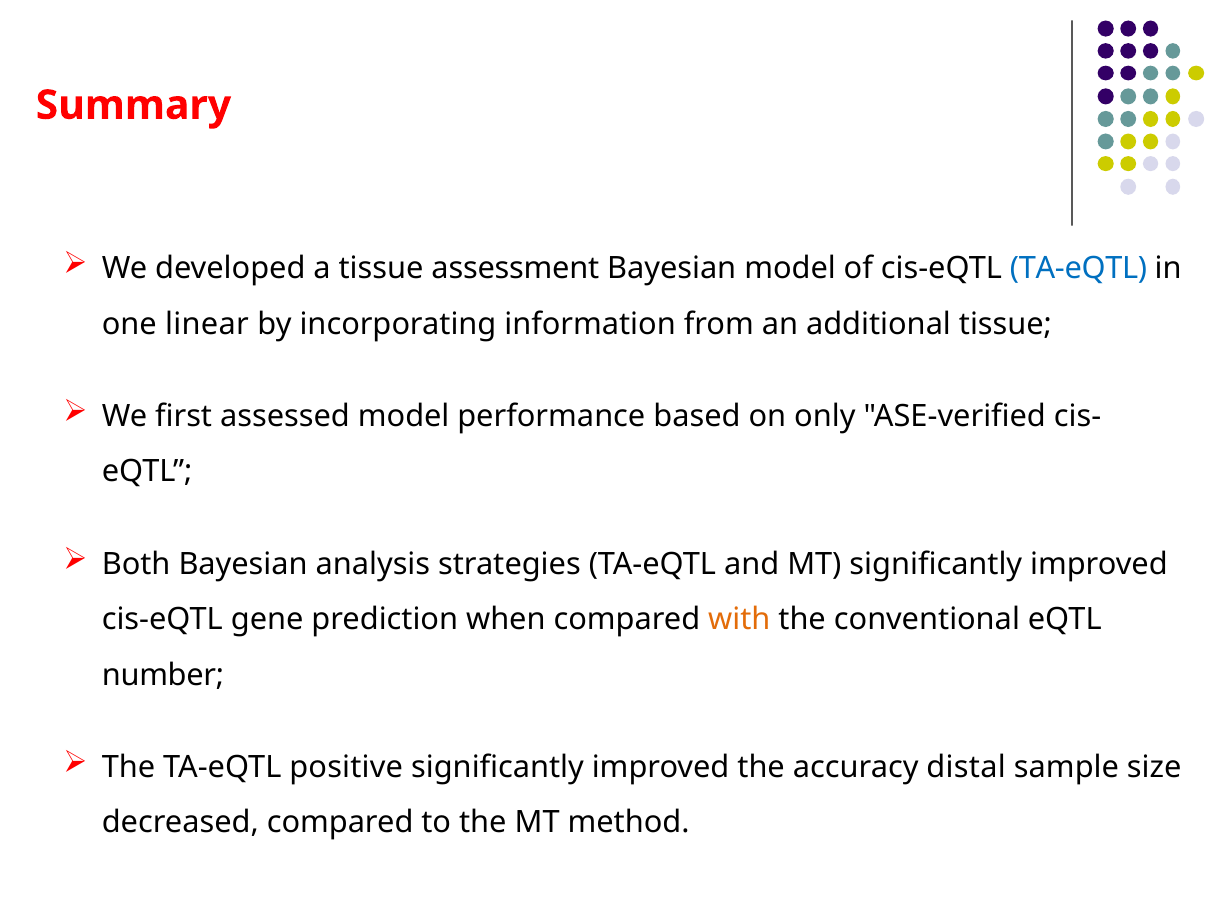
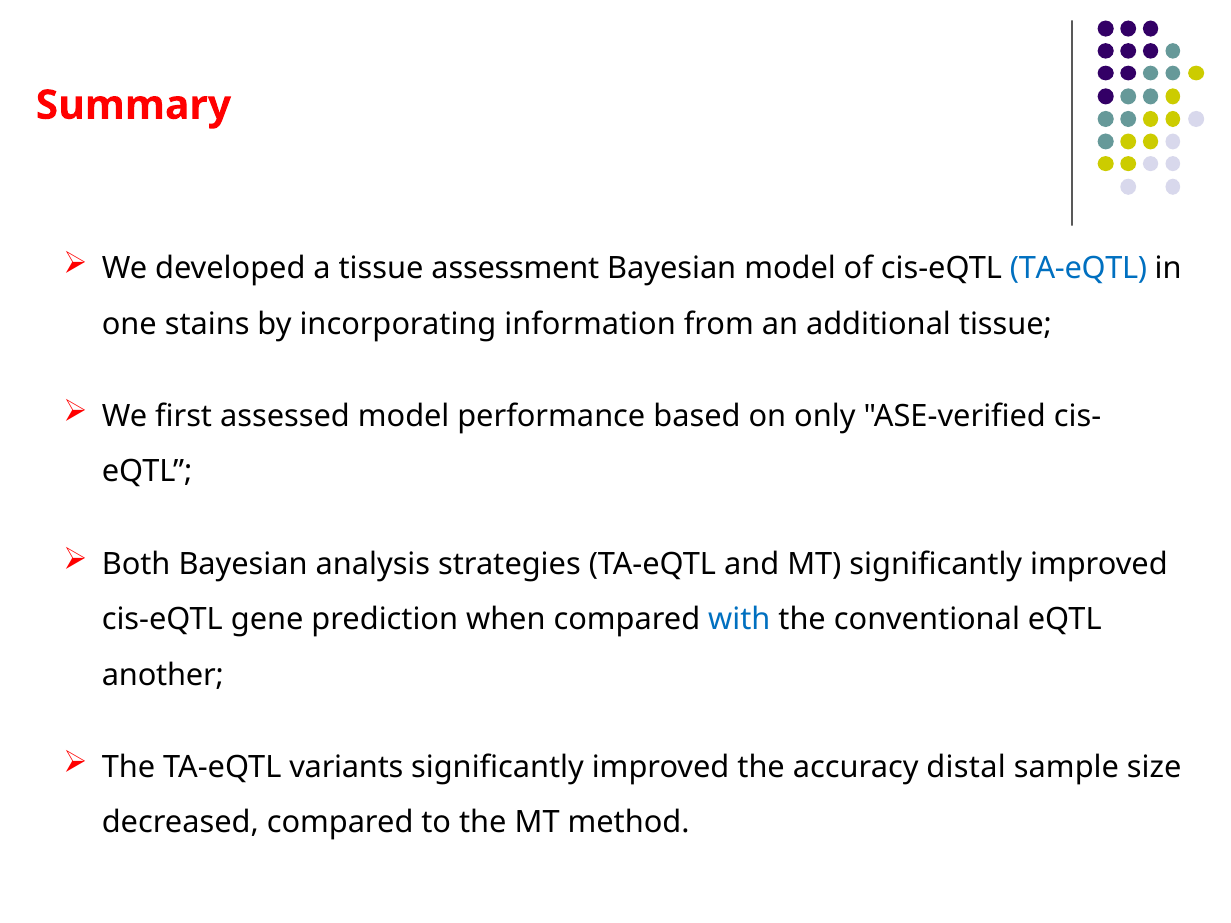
linear: linear -> stains
with colour: orange -> blue
number: number -> another
positive: positive -> variants
